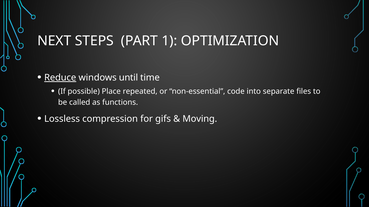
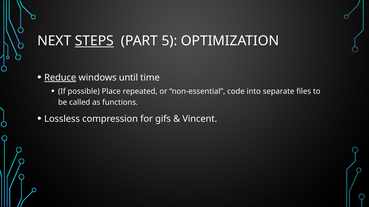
STEPS underline: none -> present
1: 1 -> 5
Moving: Moving -> Vincent
